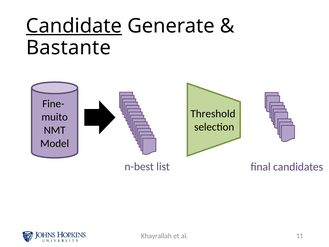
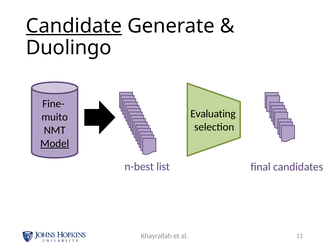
Bastante: Bastante -> Duolingo
Threshold: Threshold -> Evaluating
Model underline: none -> present
